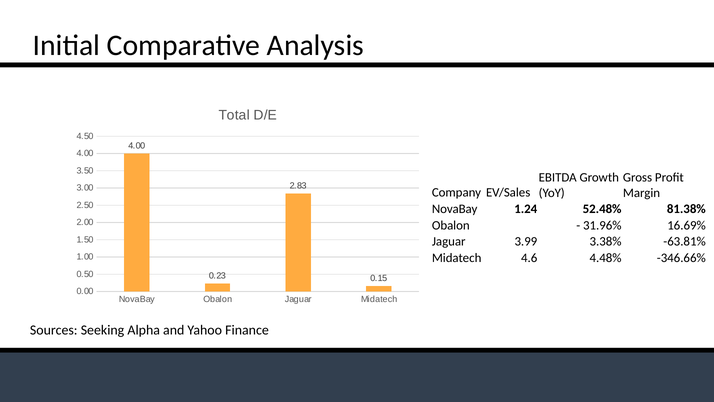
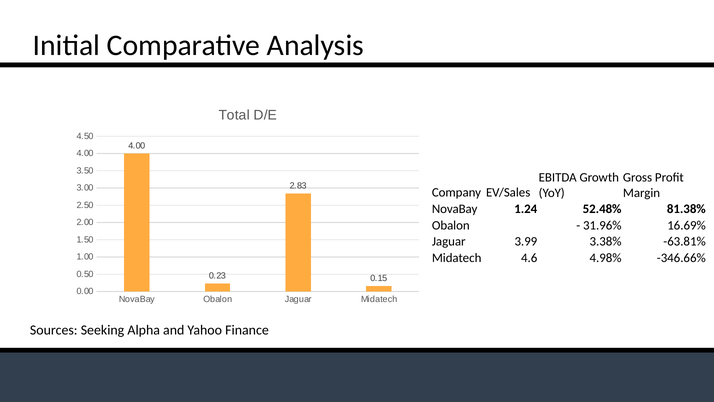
4.48%: 4.48% -> 4.98%
